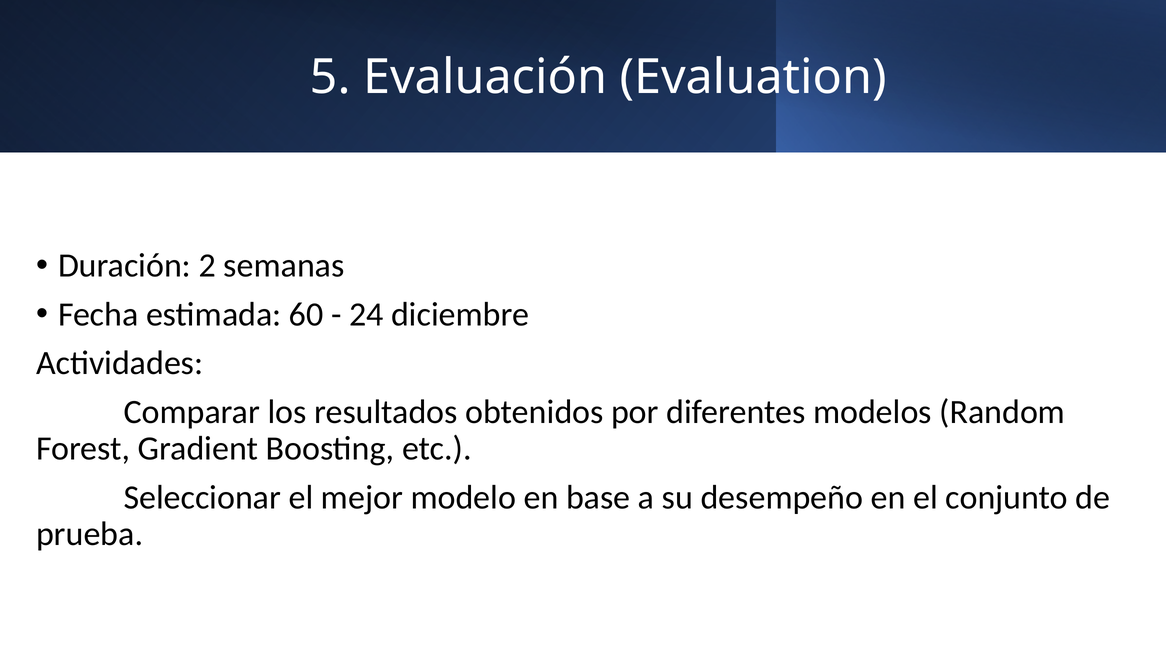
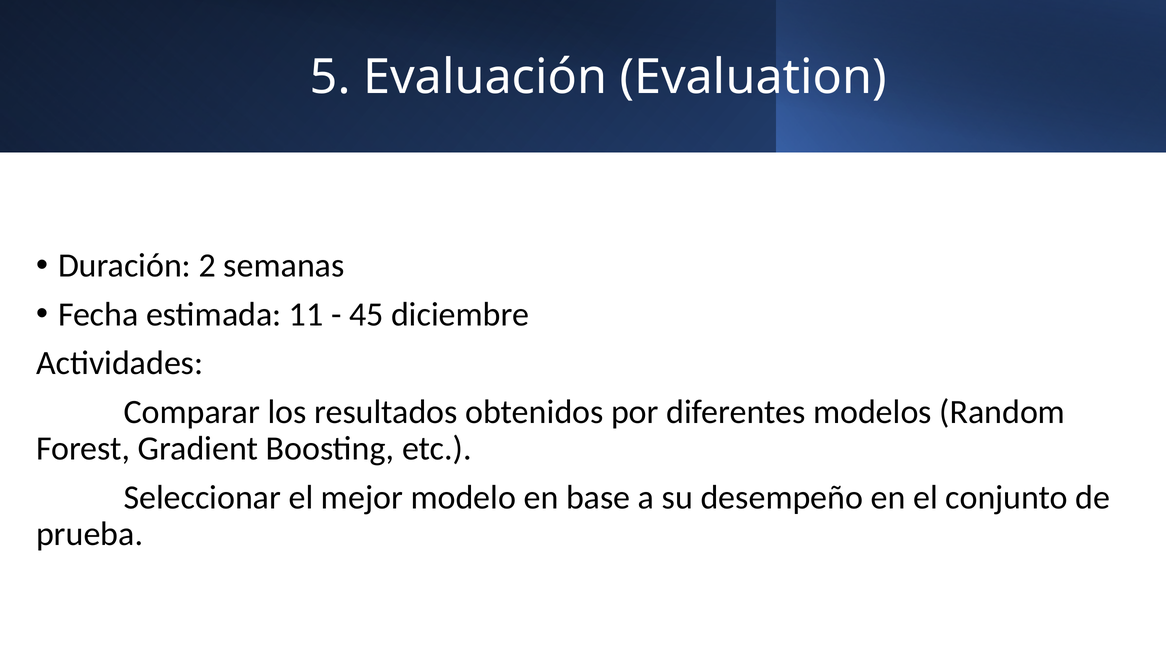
60: 60 -> 11
24: 24 -> 45
